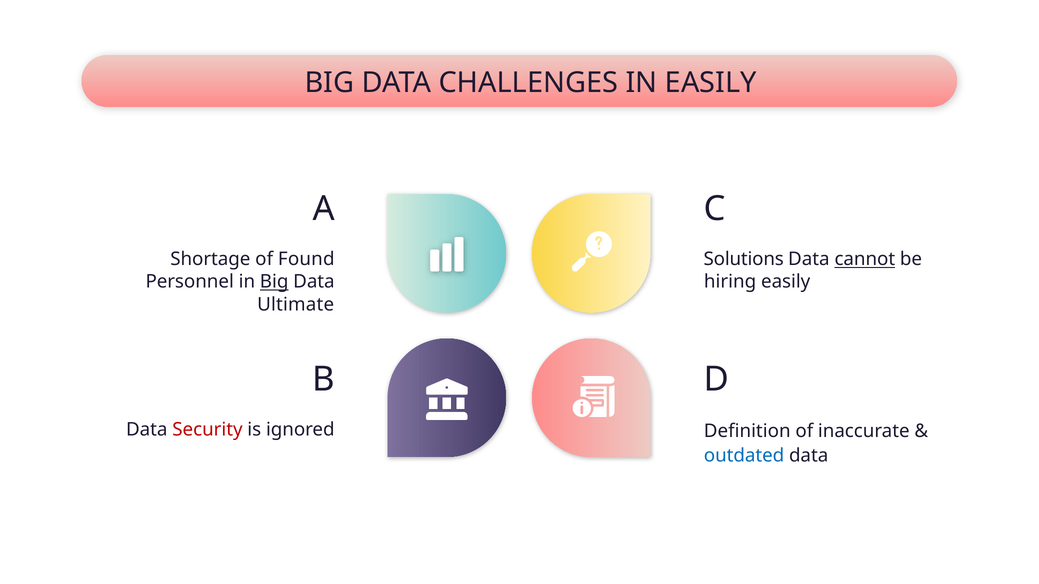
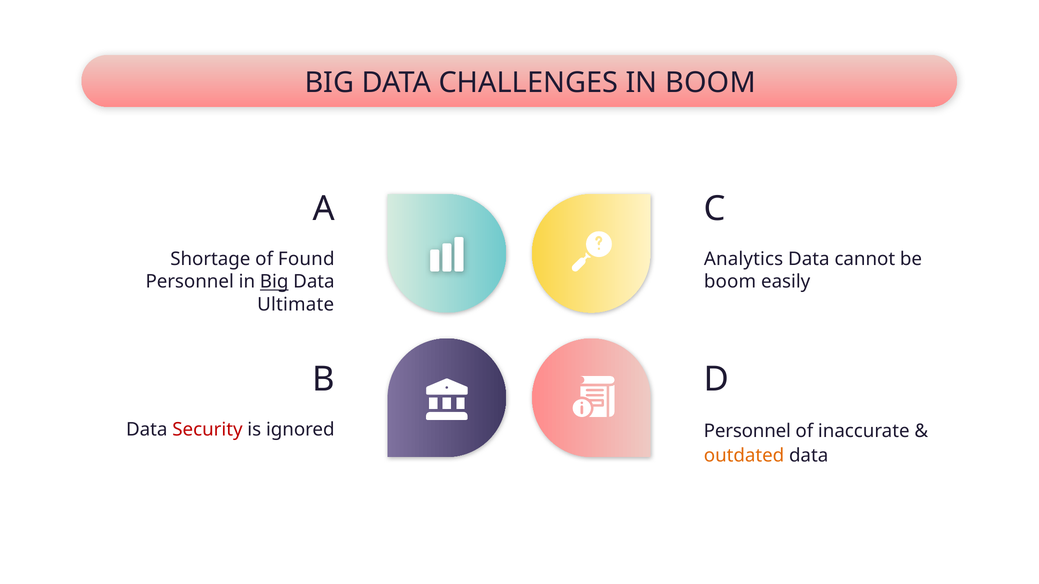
IN EASILY: EASILY -> BOOM
Solutions: Solutions -> Analytics
cannot underline: present -> none
hiring at (730, 282): hiring -> boom
Definition at (747, 432): Definition -> Personnel
outdated colour: blue -> orange
